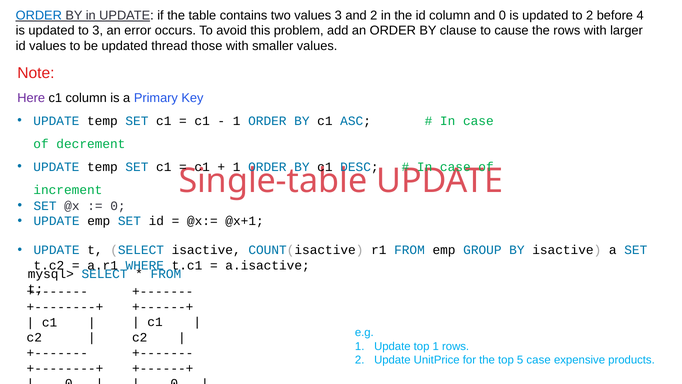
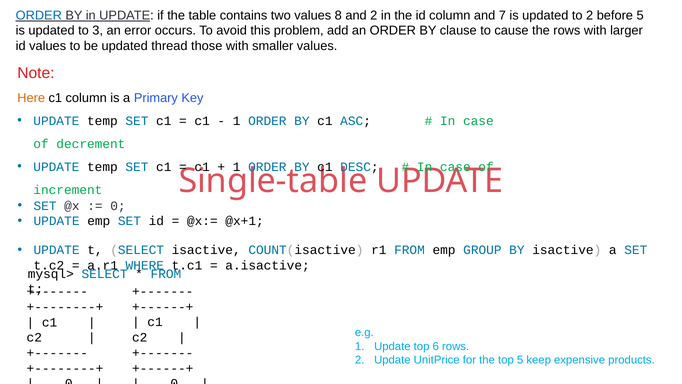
values 3: 3 -> 8
and 0: 0 -> 7
before 4: 4 -> 5
Here colour: purple -> orange
top 1: 1 -> 6
5 case: case -> keep
